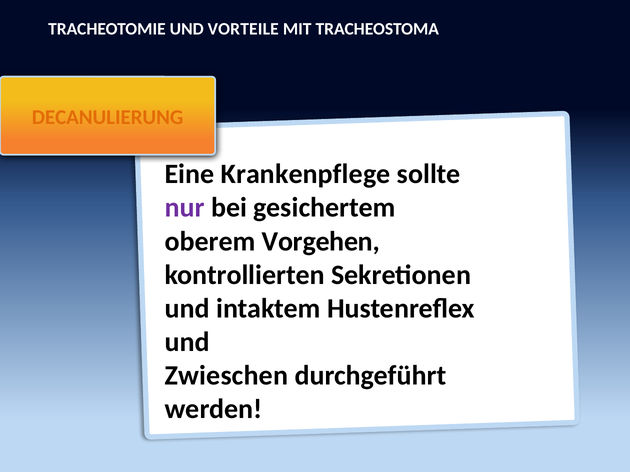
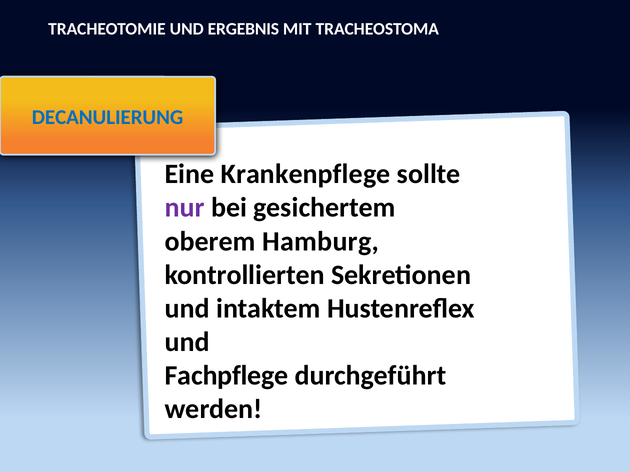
VORTEILE: VORTEILE -> ERGEBNIS
DECANULIERUNG colour: orange -> blue
Vorgehen: Vorgehen -> Hamburg
Zwieschen: Zwieschen -> Fachpflege
